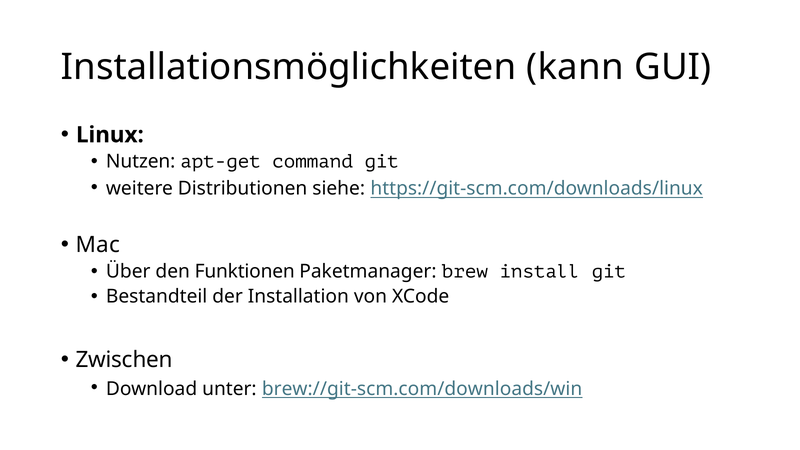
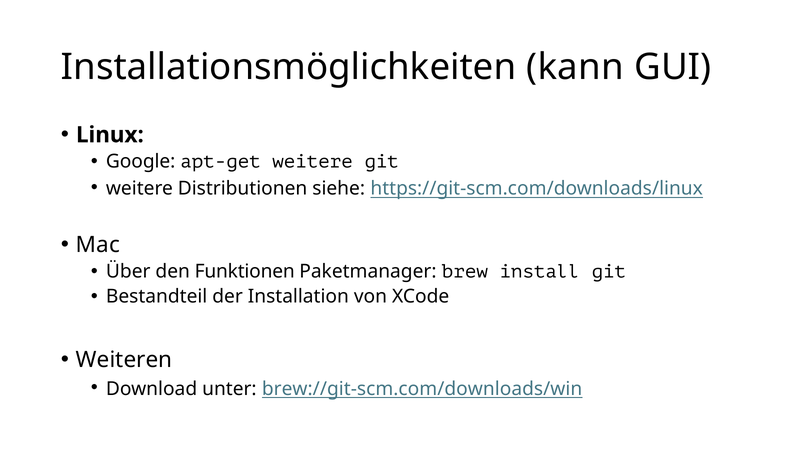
Nutzen: Nutzen -> Google
apt-get command: command -> weitere
Zwischen: Zwischen -> Weiteren
